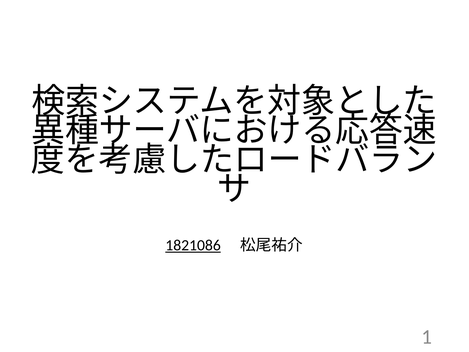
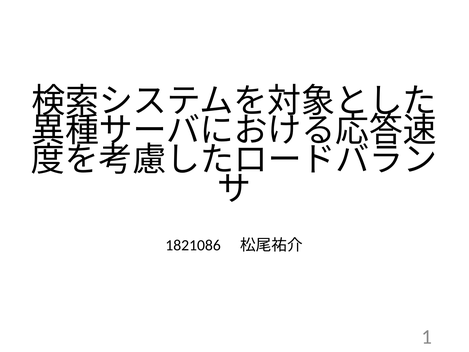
1821086 underline: present -> none
